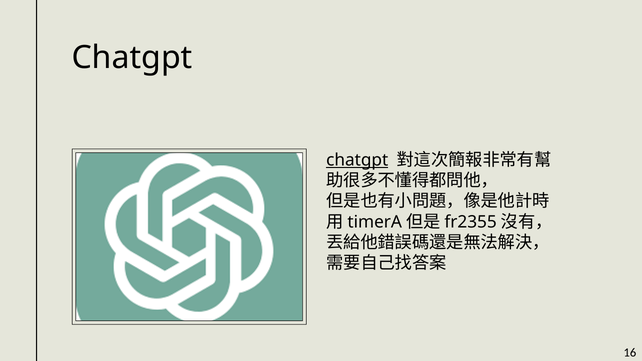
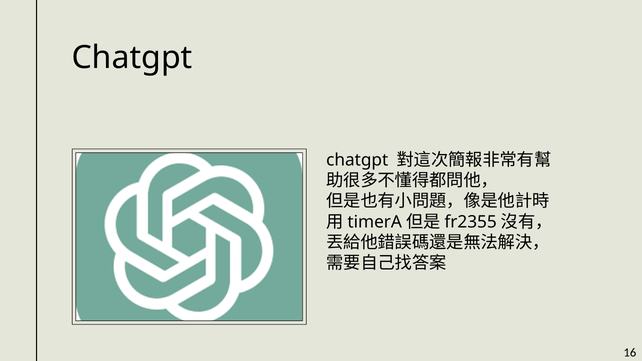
chatgpt at (357, 160) underline: present -> none
